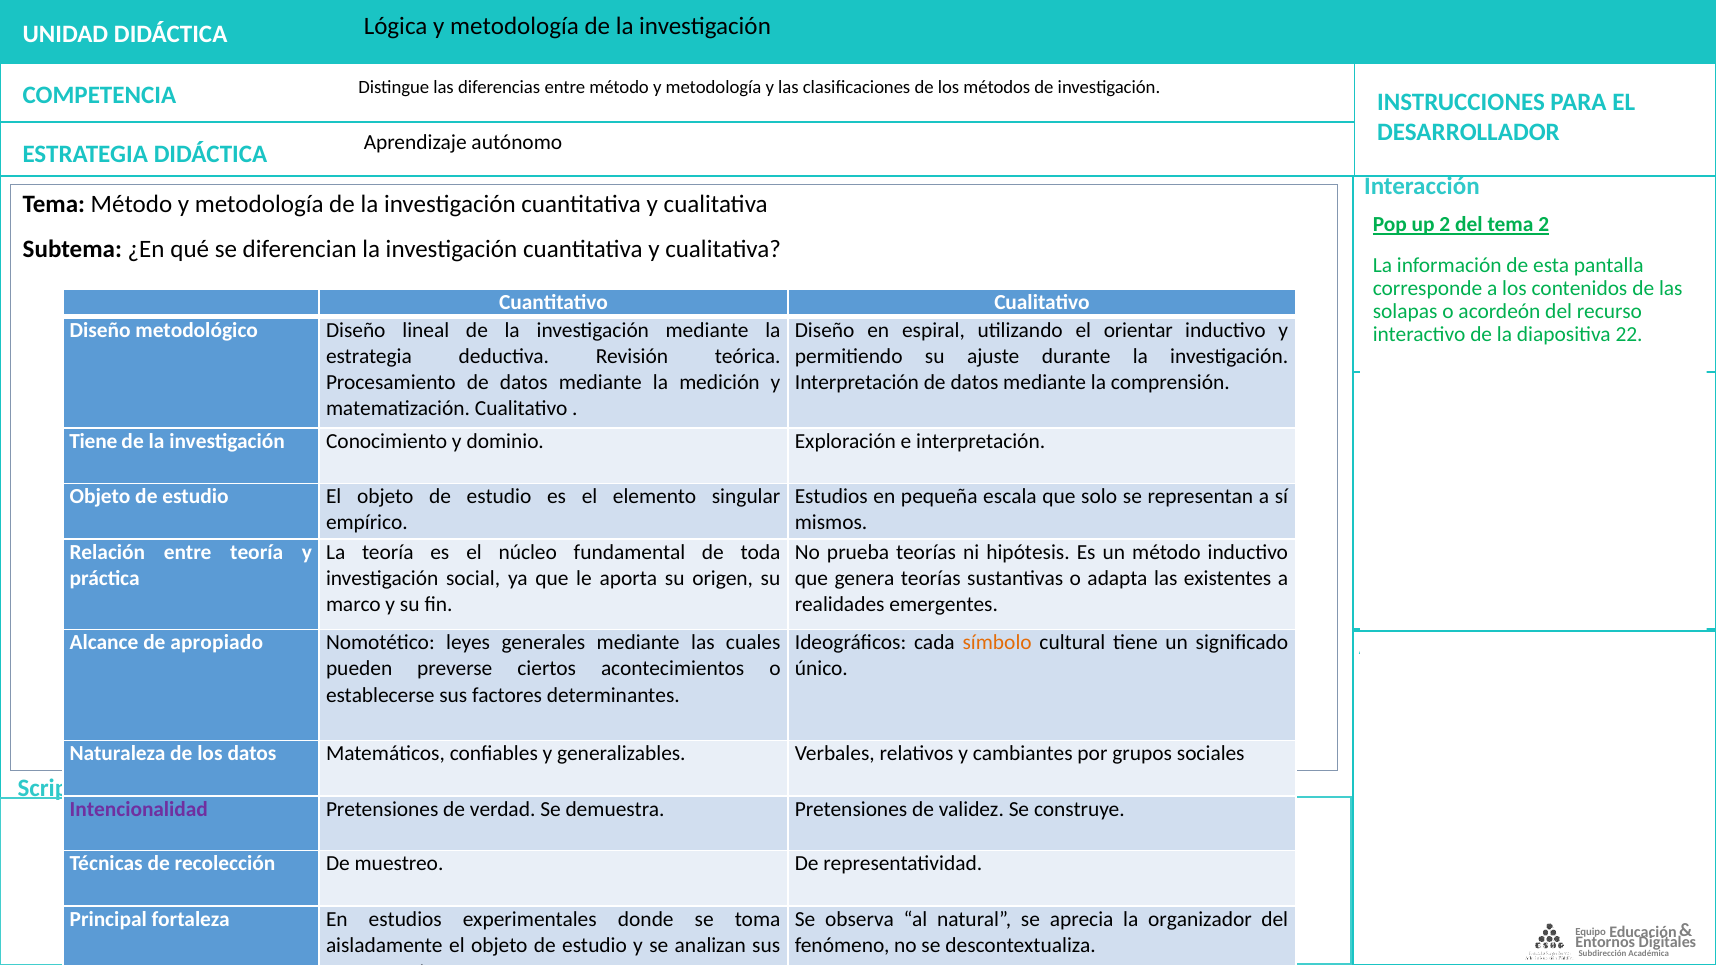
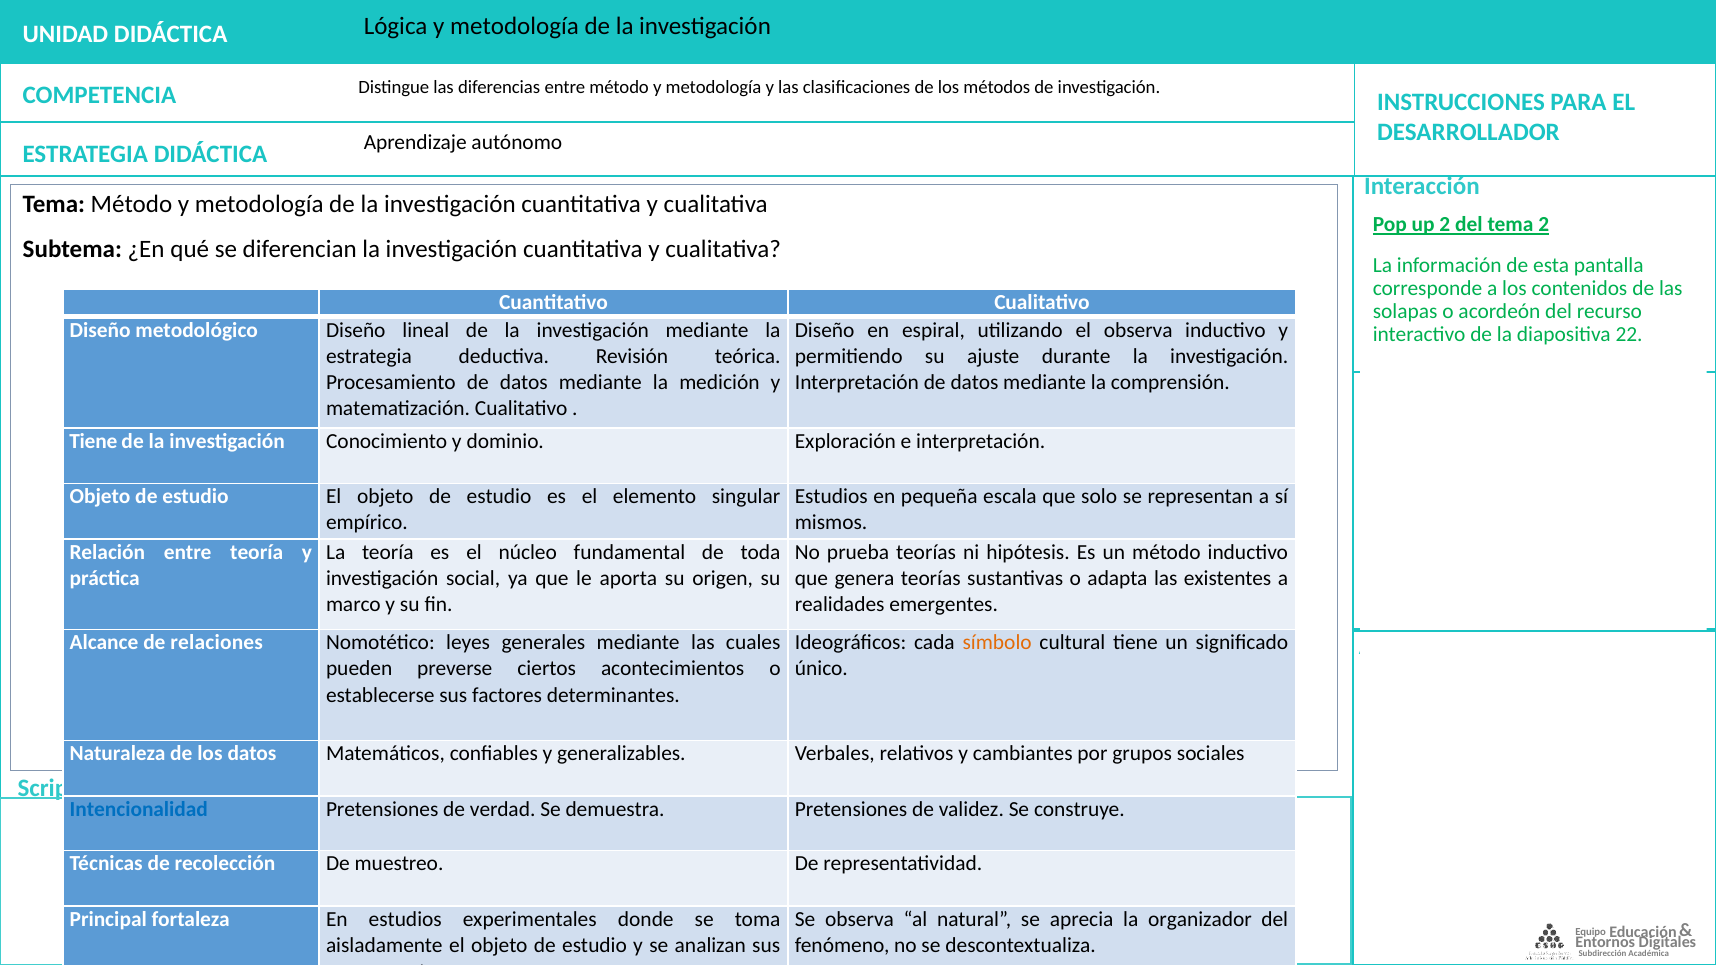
el orientar: orientar -> observa
apropiado: apropiado -> relaciones
Intencionalidad colour: purple -> blue
